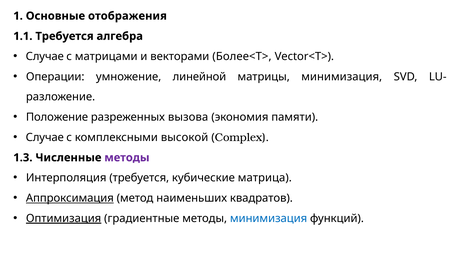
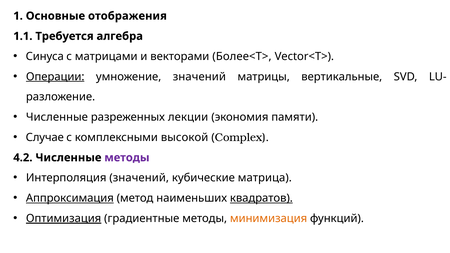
Случае at (45, 56): Случае -> Синуса
Операции underline: none -> present
умножение линейной: линейной -> значений
матрицы минимизация: минимизация -> вертикальные
Положение at (57, 117): Положение -> Численные
вызова: вызова -> лекции
1.3: 1.3 -> 4.2
Интерполяция требуется: требуется -> значений
квадратов underline: none -> present
минимизация at (269, 218) colour: blue -> orange
